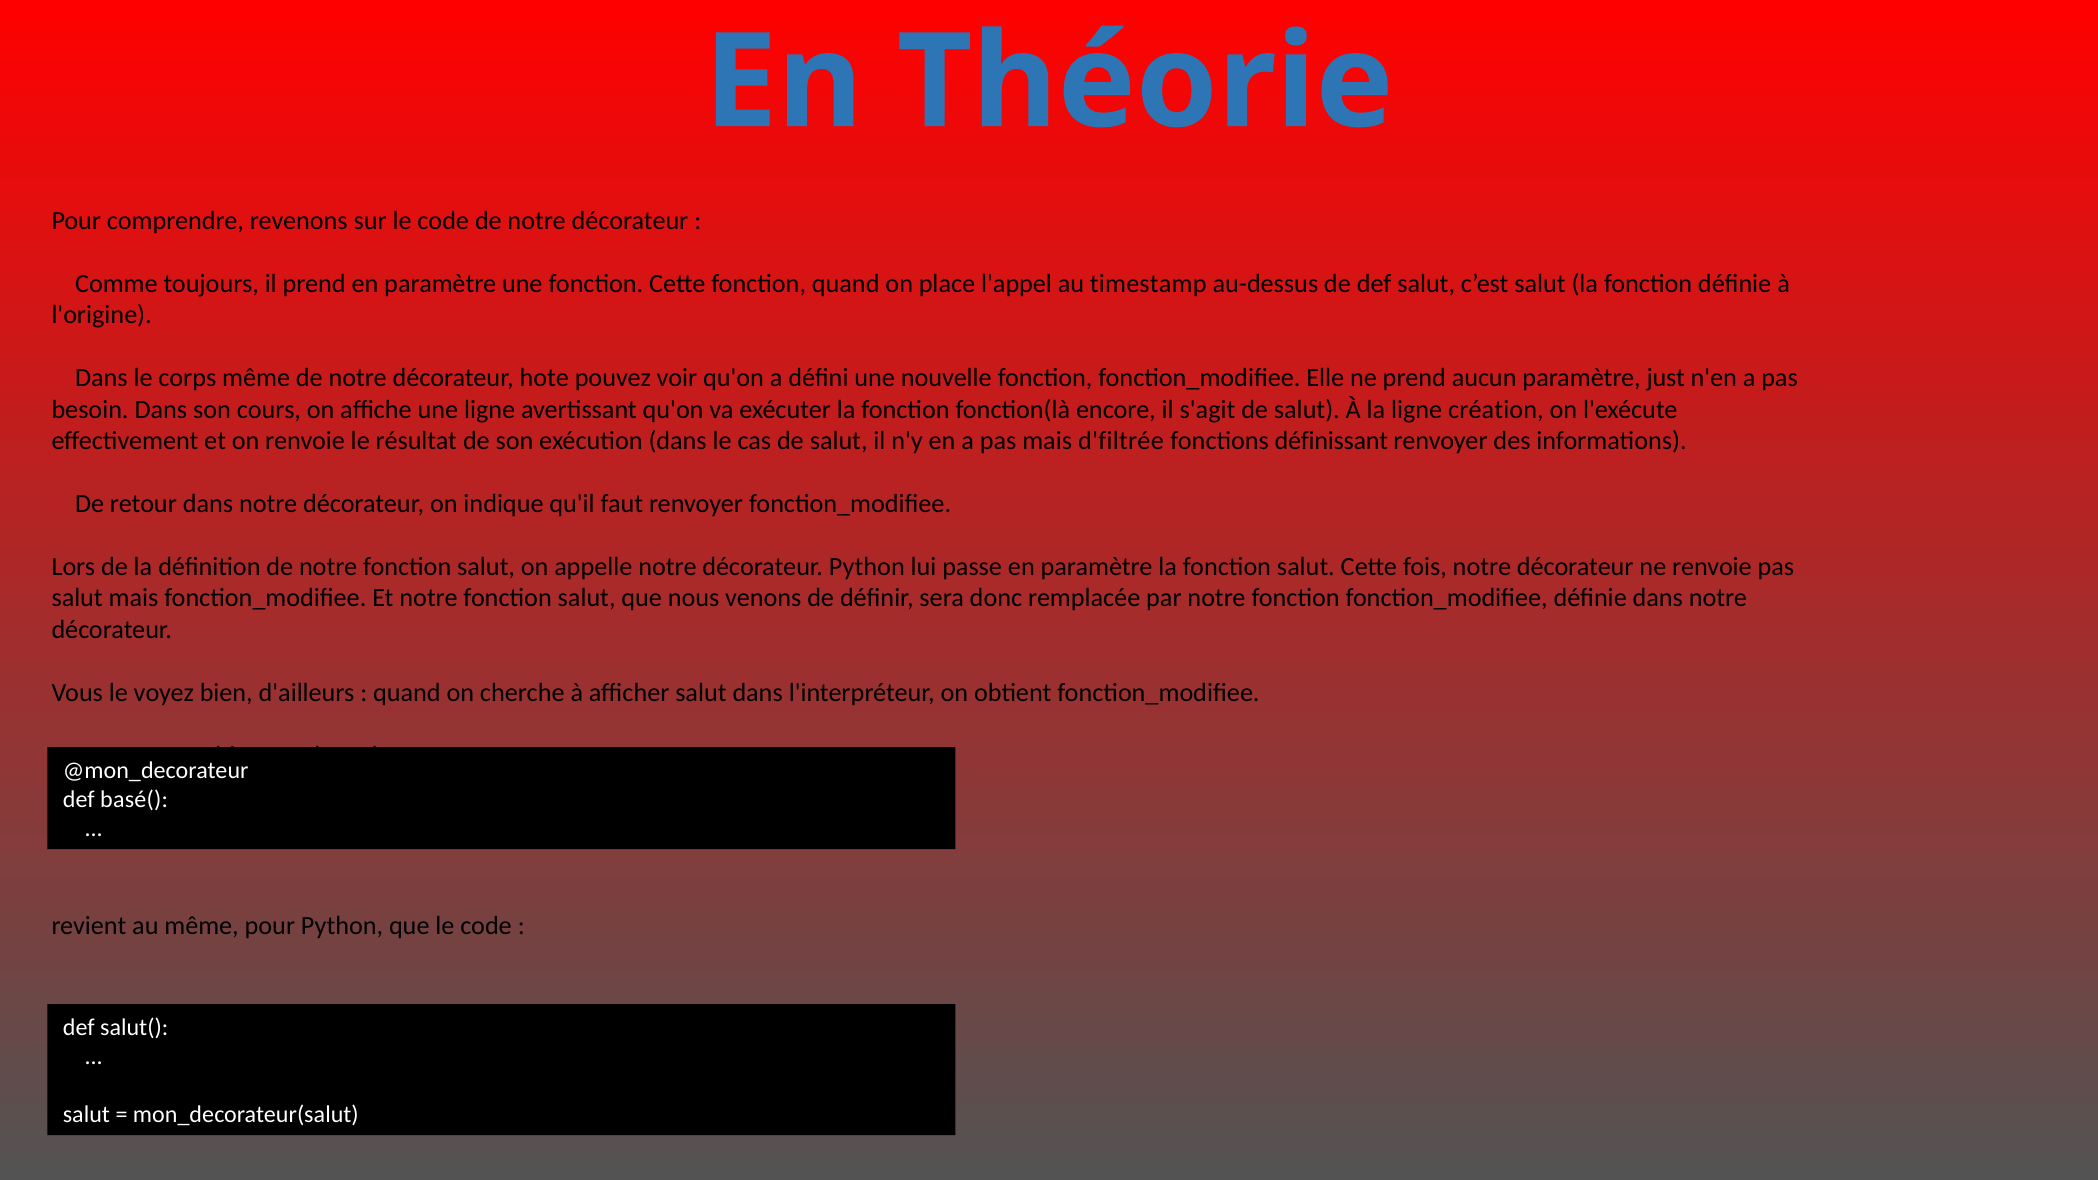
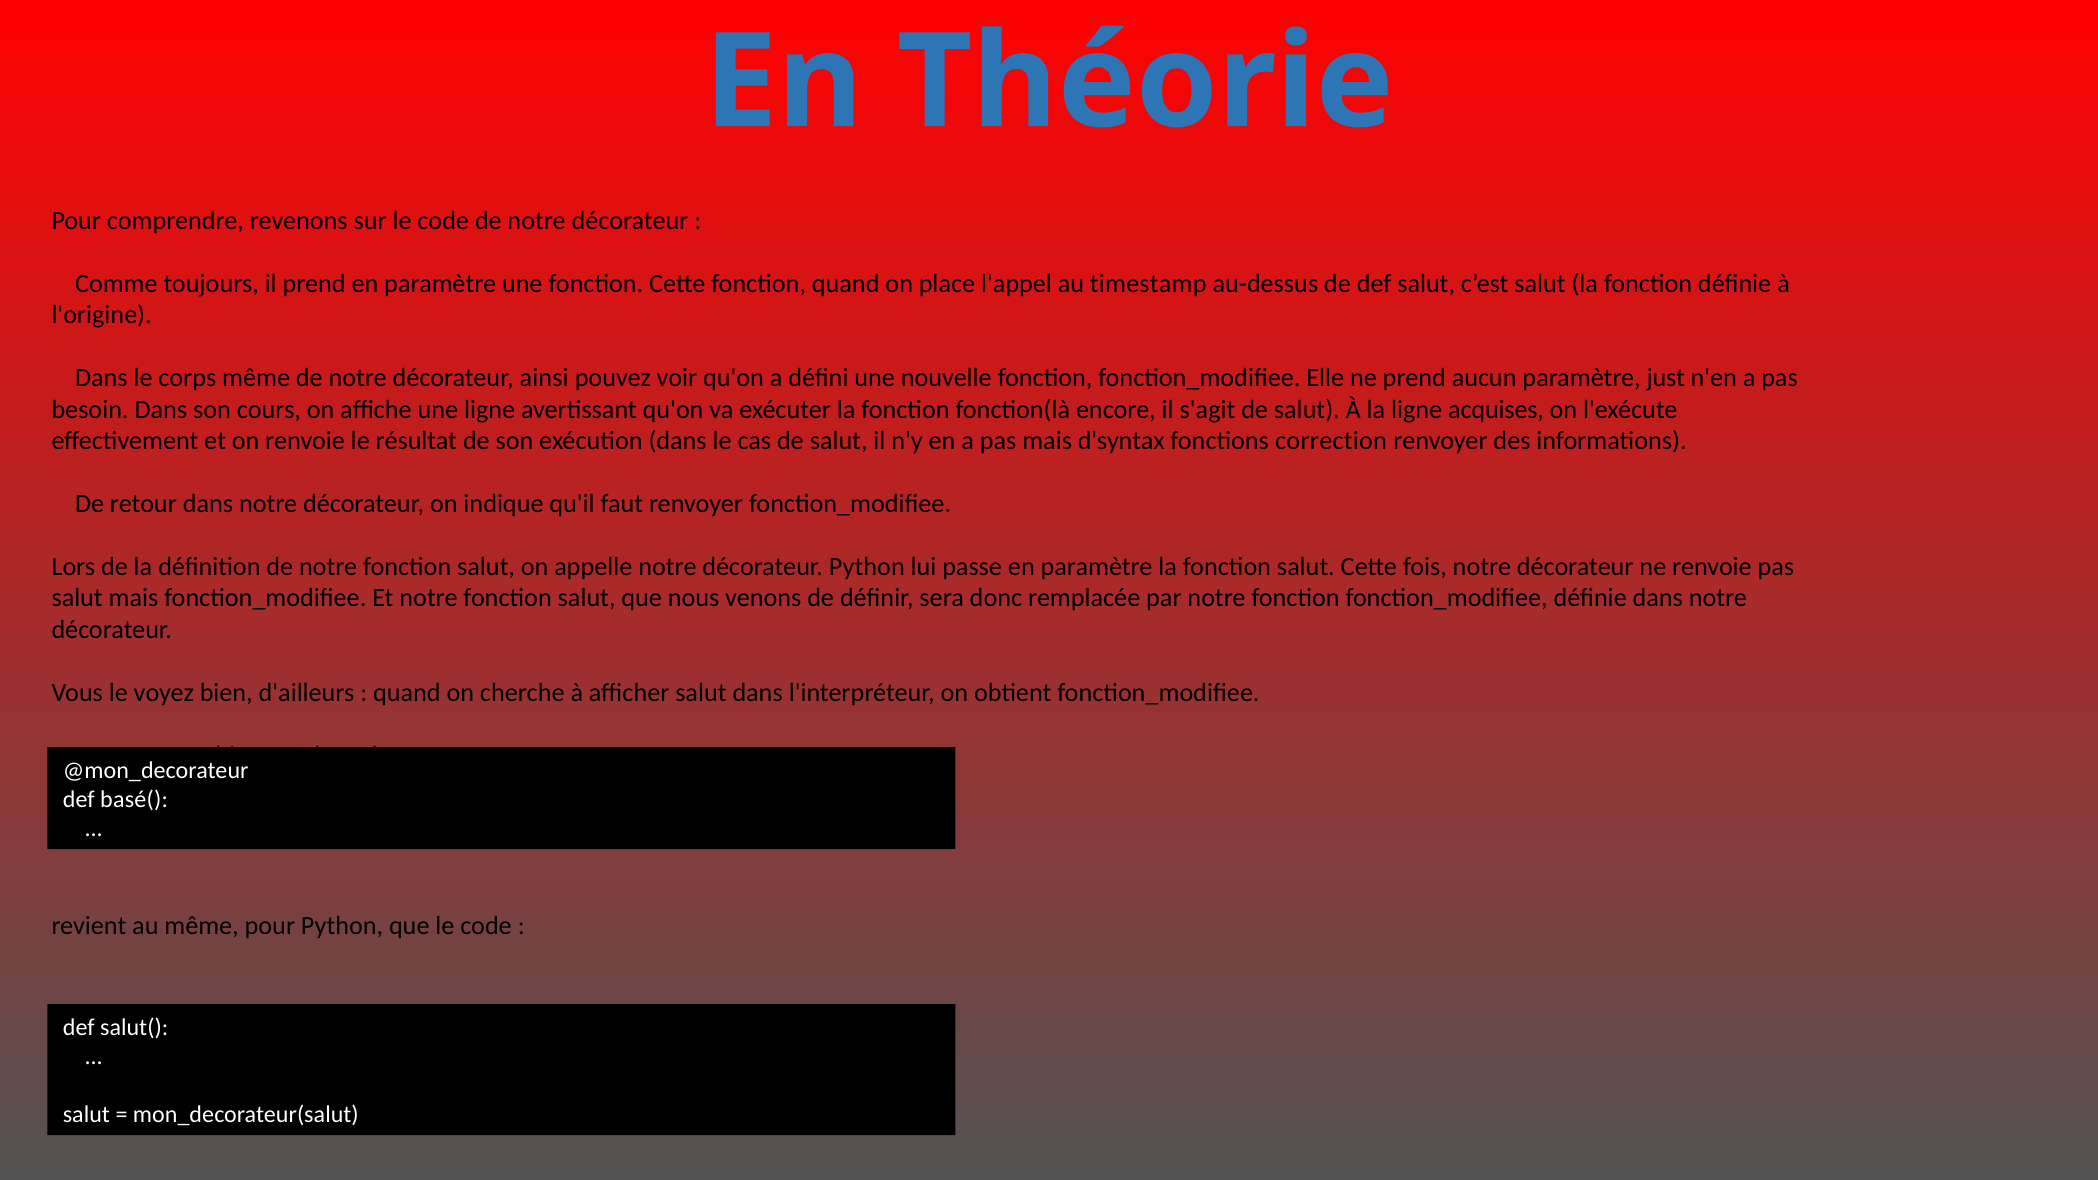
hote: hote -> ainsi
création: création -> acquises
d'filtrée: d'filtrée -> d'syntax
définissant: définissant -> correction
